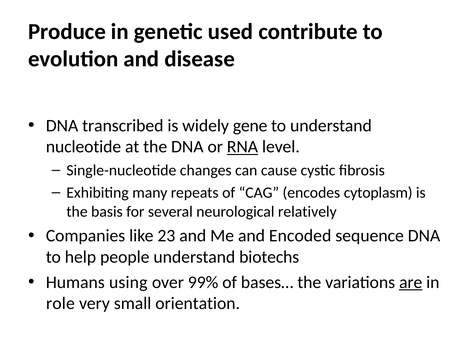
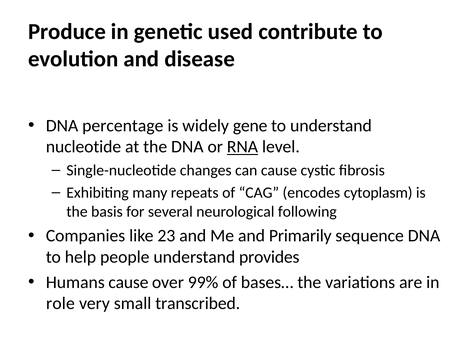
transcribed: transcribed -> percentage
relatively: relatively -> following
Encoded: Encoded -> Primarily
biotechs: biotechs -> provides
Humans using: using -> cause
are underline: present -> none
orientation: orientation -> transcribed
